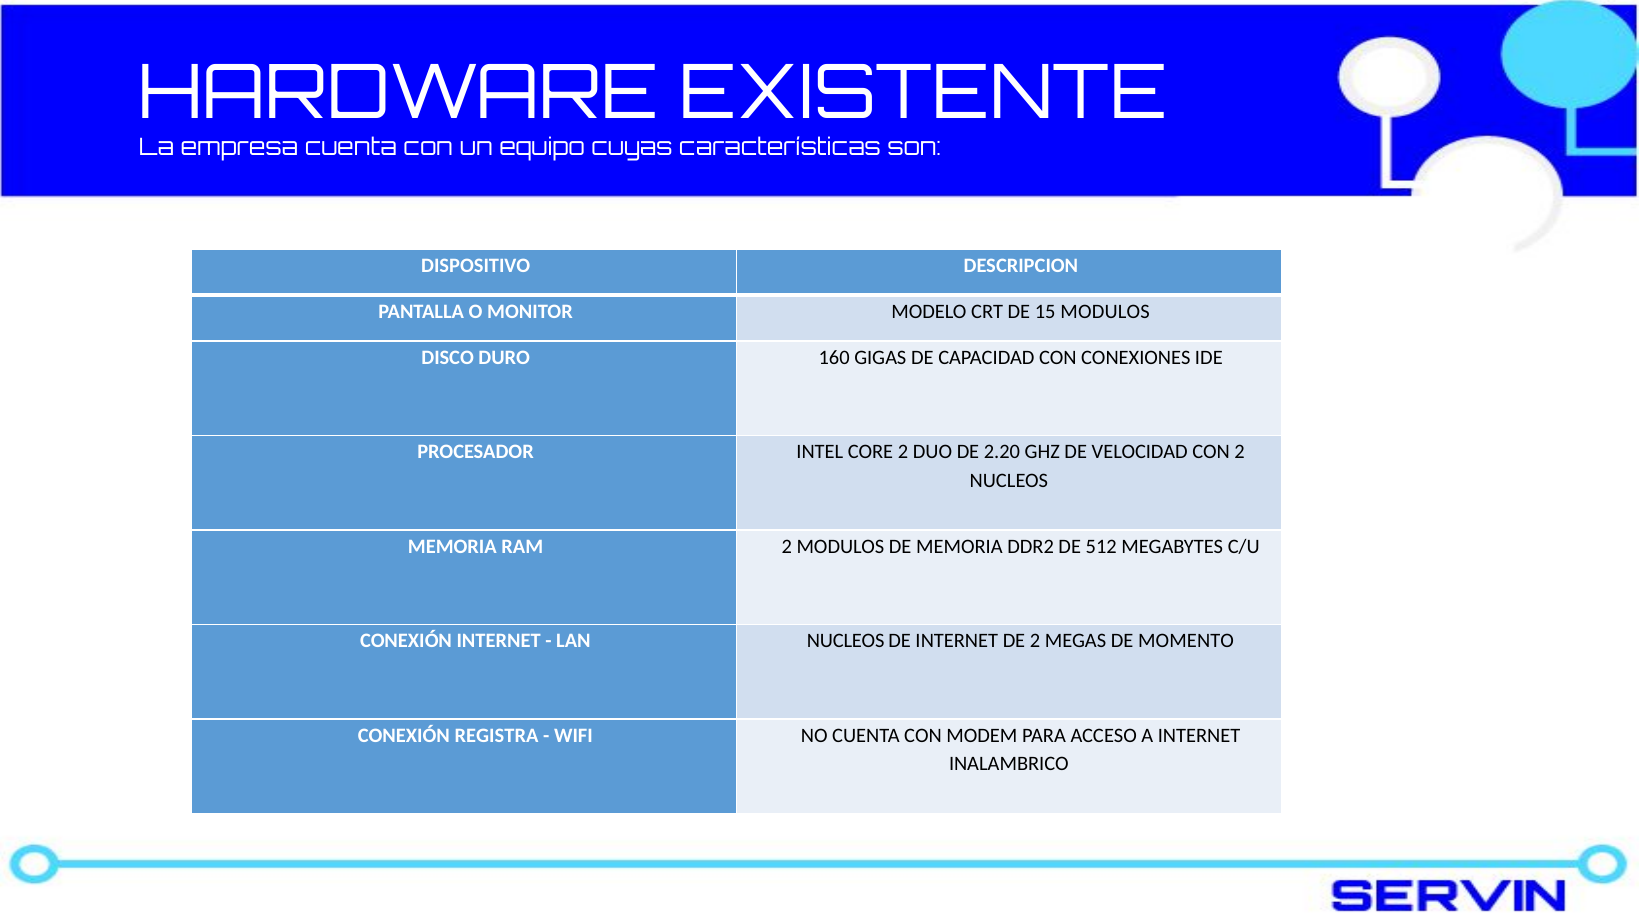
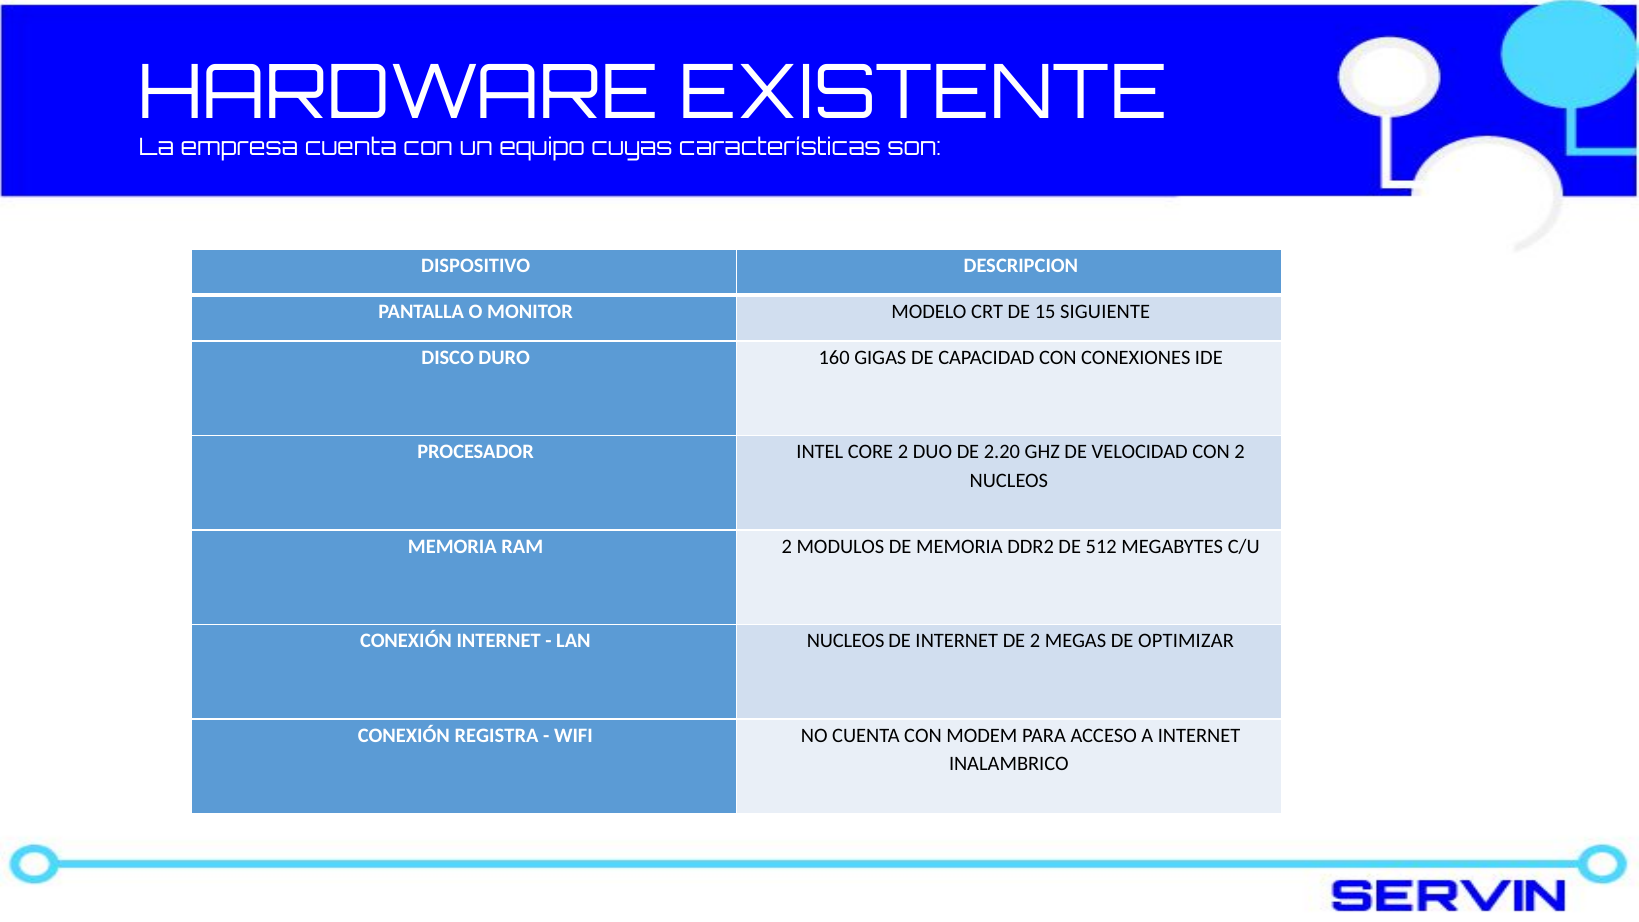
15 MODULOS: MODULOS -> SIGUIENTE
MOMENTO: MOMENTO -> OPTIMIZAR
